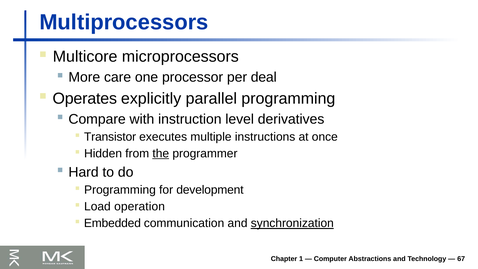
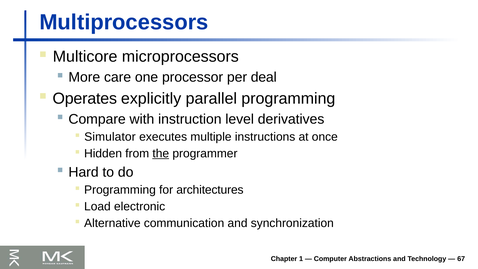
Transistor: Transistor -> Simulator
development: development -> architectures
operation: operation -> electronic
Embedded: Embedded -> Alternative
synchronization underline: present -> none
